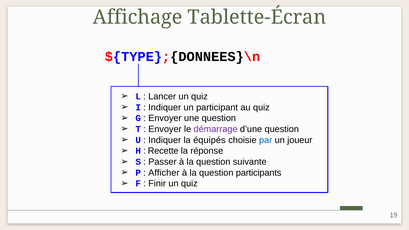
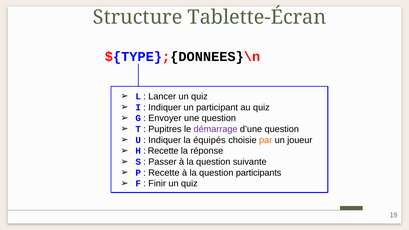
Affichage: Affichage -> Structure
Envoyer at (165, 129): Envoyer -> Pupitres
par colour: blue -> orange
Afficher at (164, 173): Afficher -> Recette
